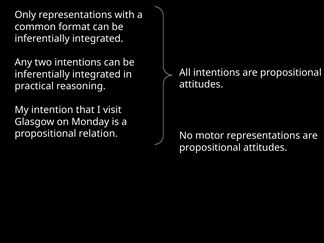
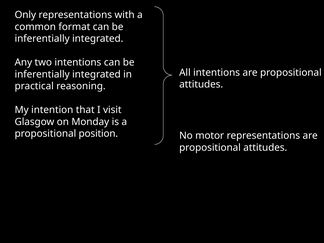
relation: relation -> position
